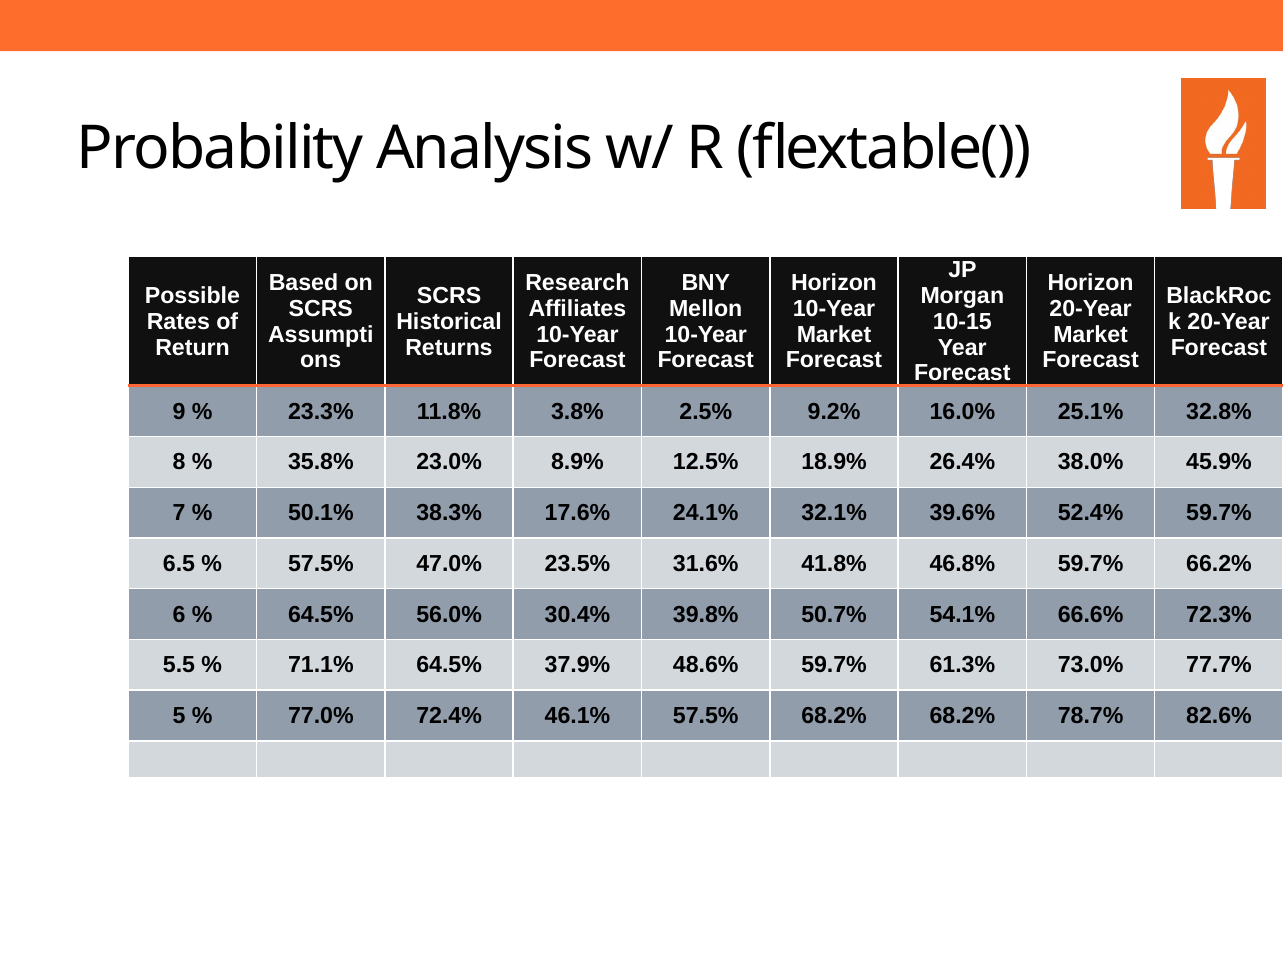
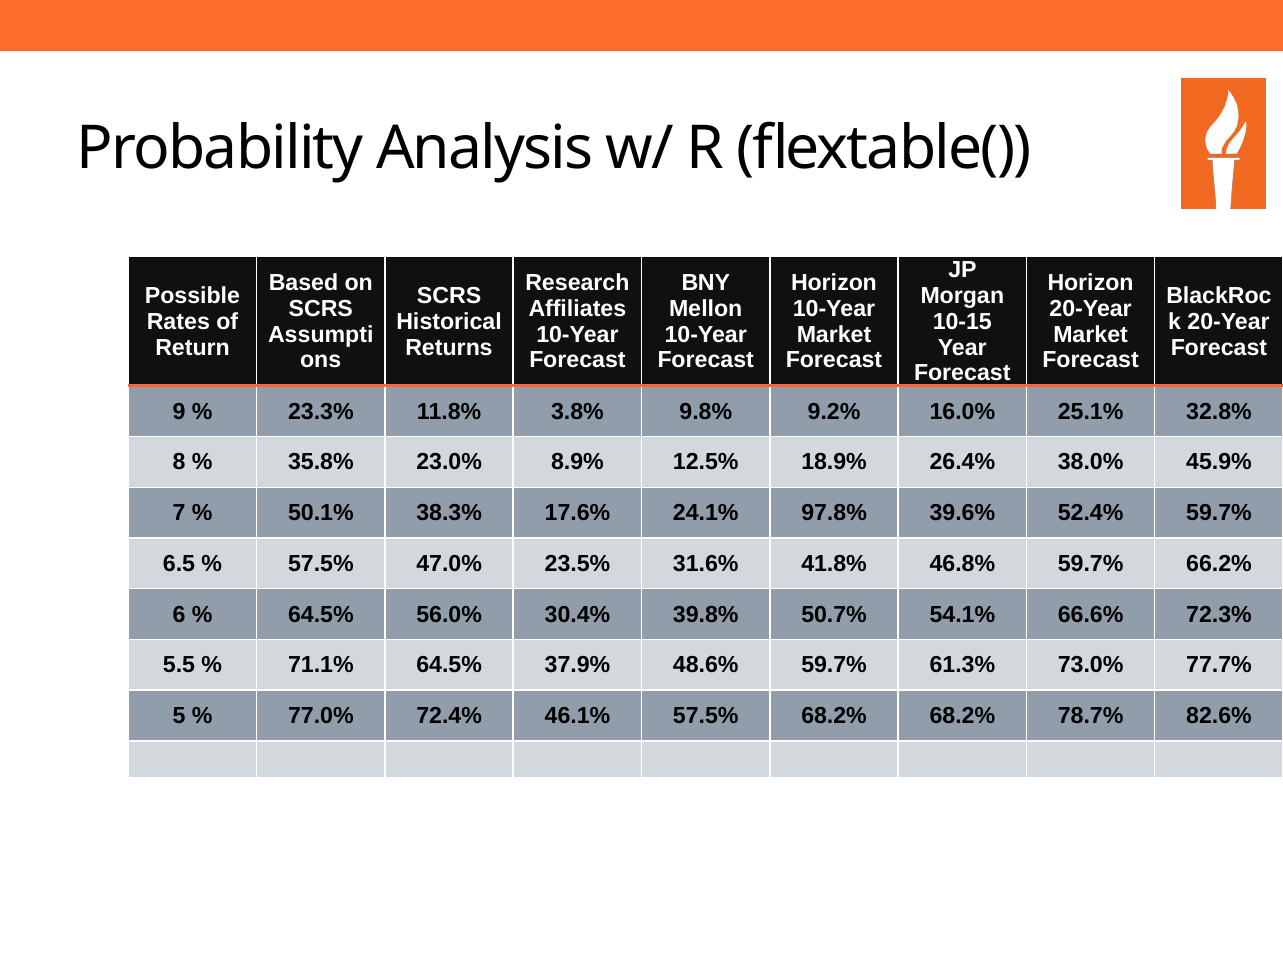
2.5%: 2.5% -> 9.8%
32.1%: 32.1% -> 97.8%
